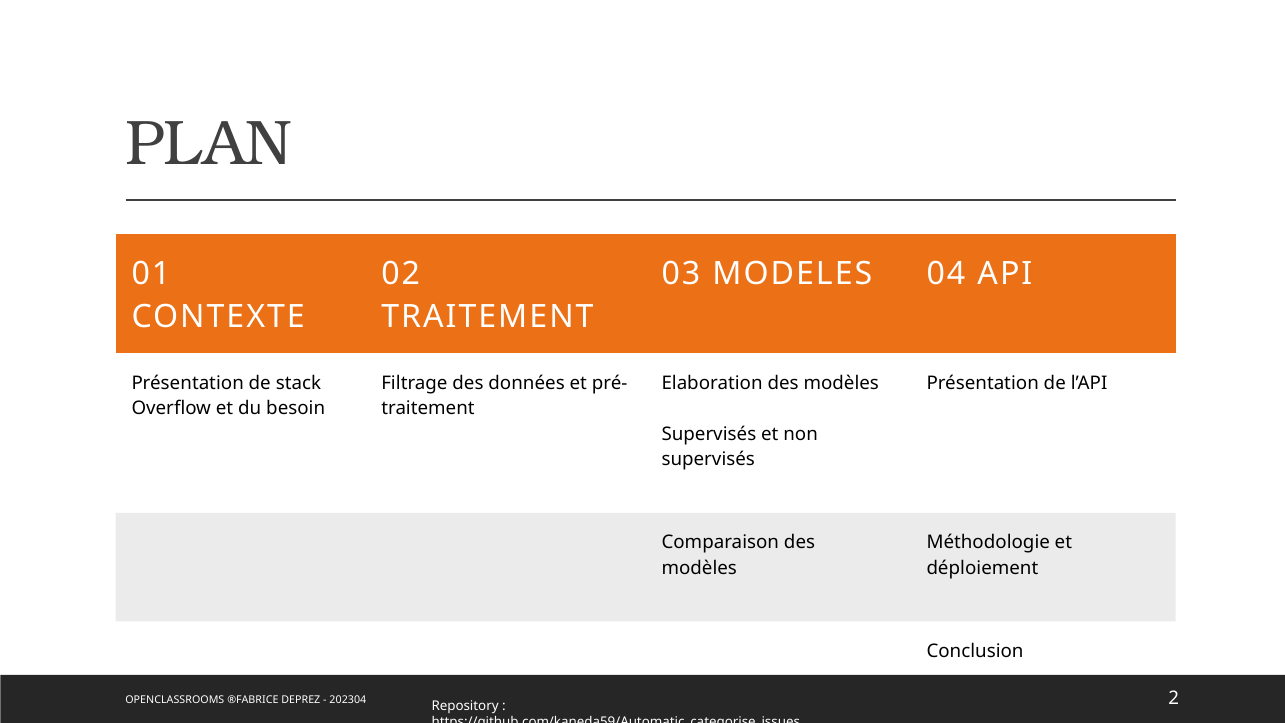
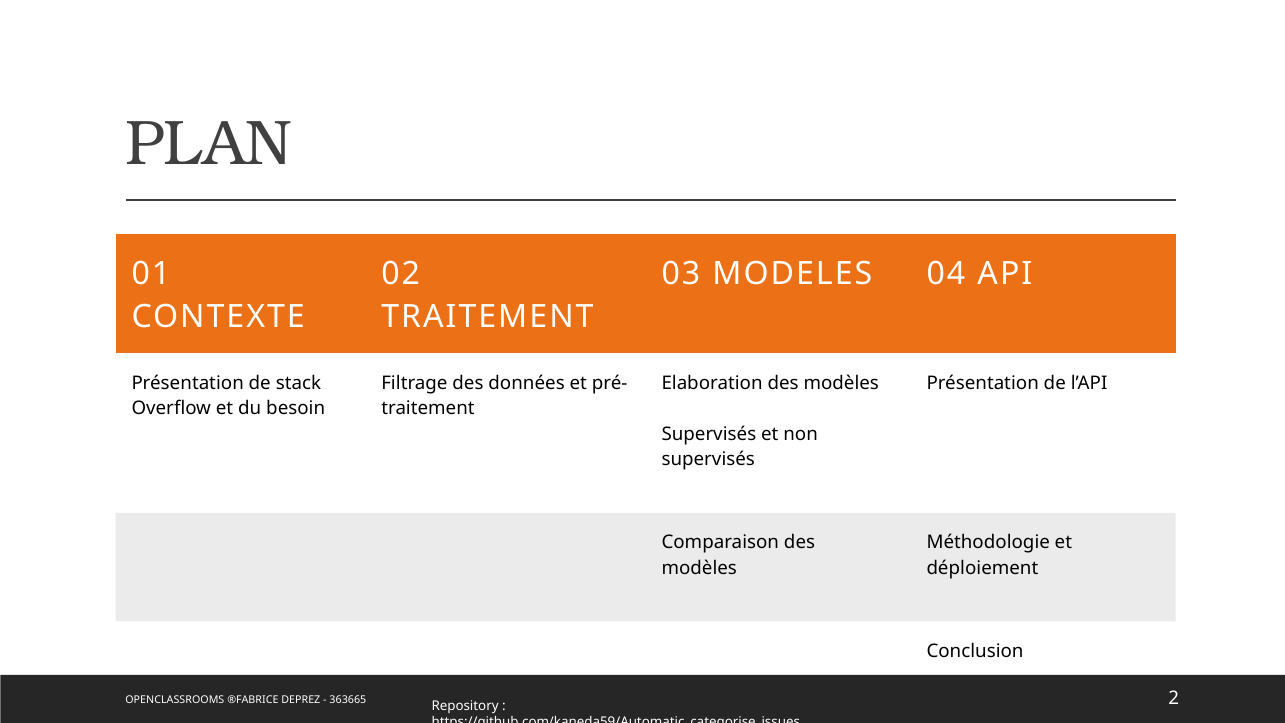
202304: 202304 -> 363665
